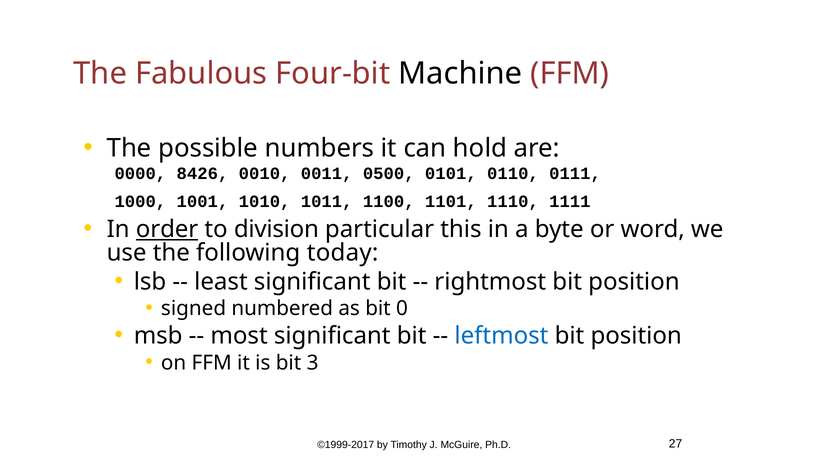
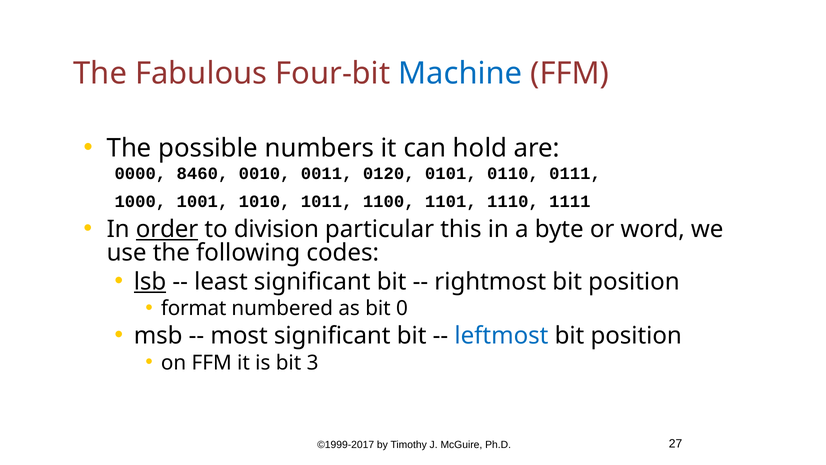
Machine colour: black -> blue
8426: 8426 -> 8460
0500: 0500 -> 0120
today: today -> codes
lsb underline: none -> present
signed: signed -> format
